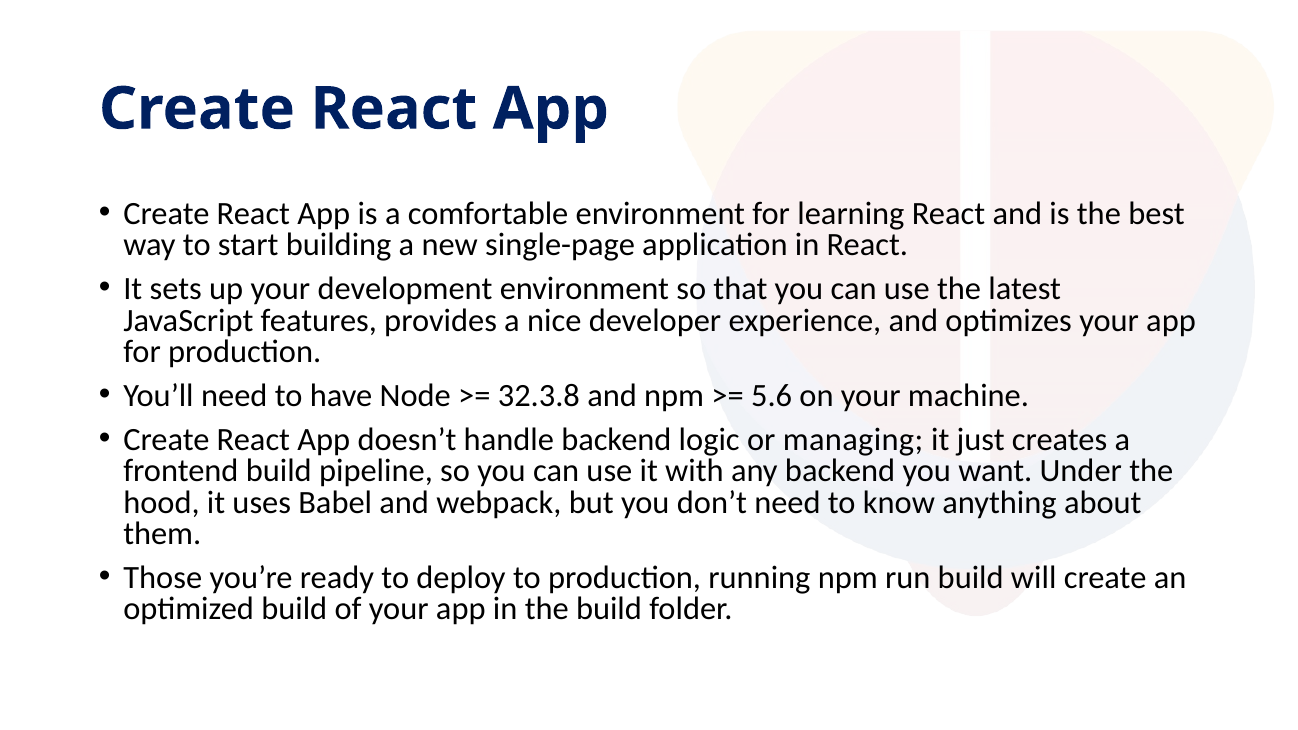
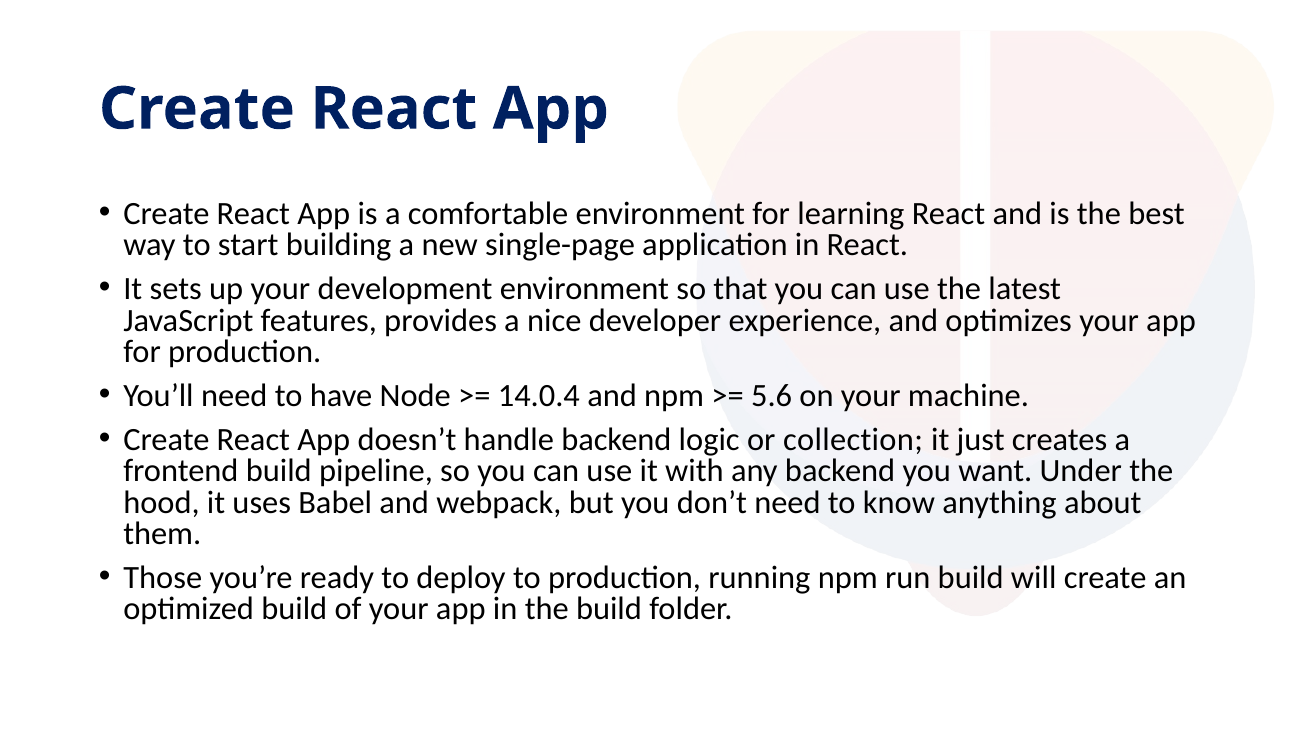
32.3.8: 32.3.8 -> 14.0.4
managing: managing -> collection
